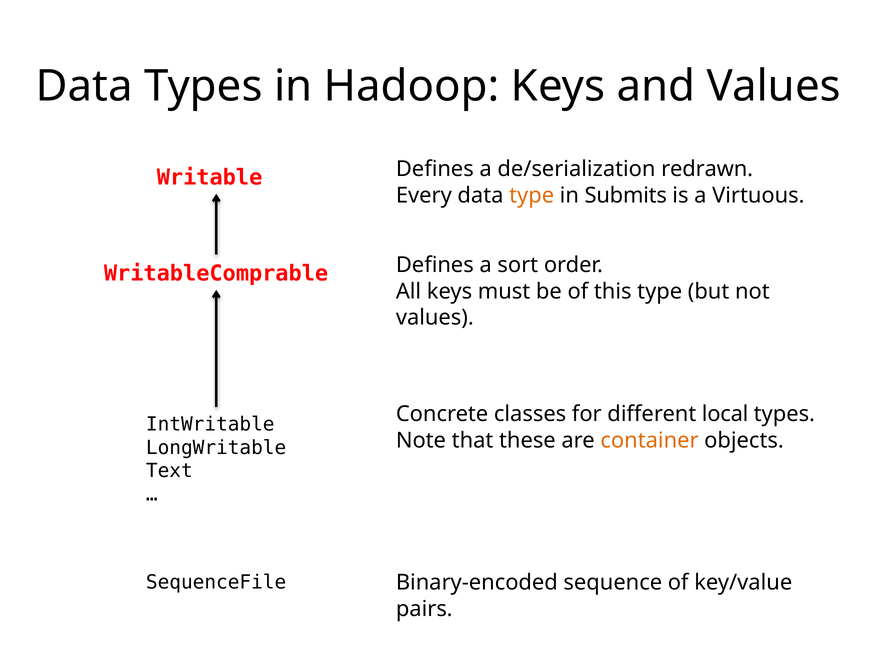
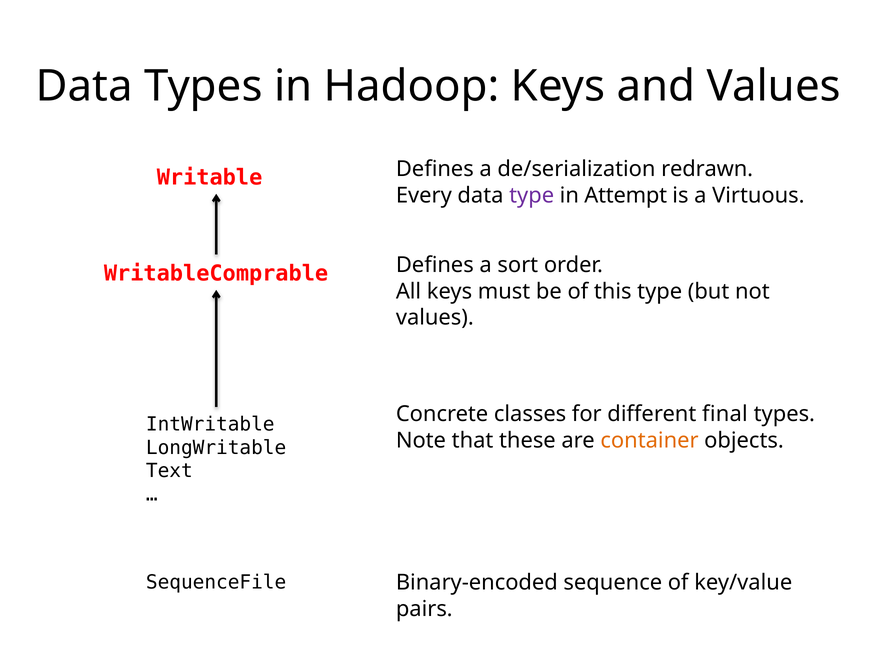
type at (532, 195) colour: orange -> purple
Submits: Submits -> Attempt
local: local -> final
